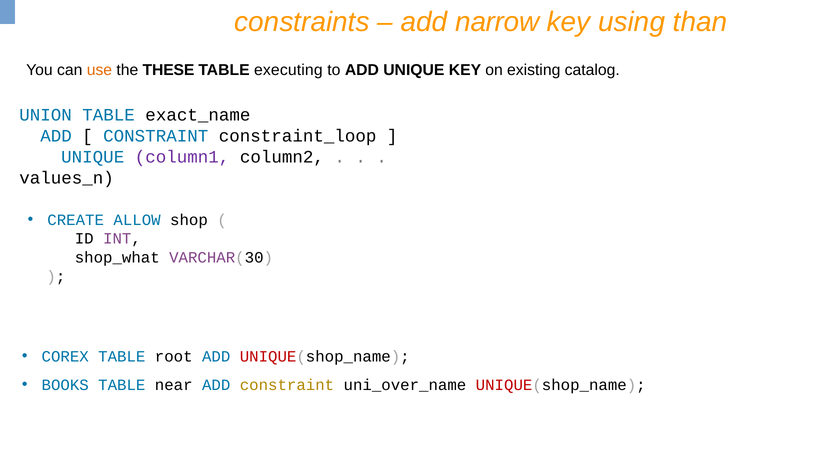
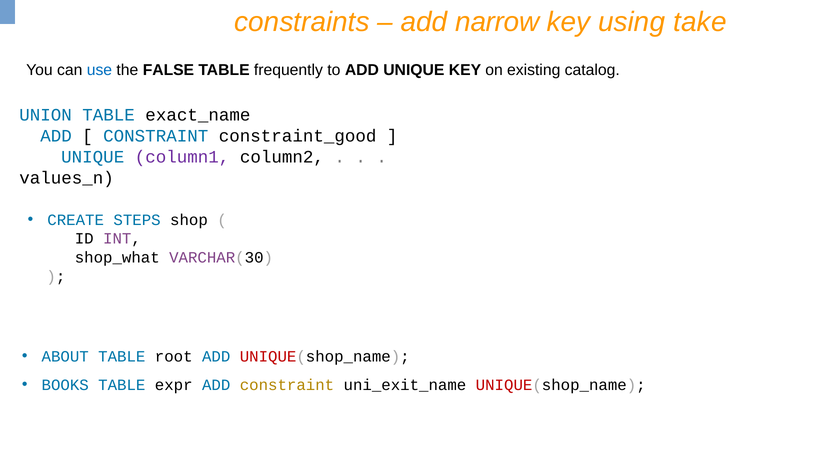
than: than -> take
use colour: orange -> blue
THESE: THESE -> FALSE
executing: executing -> frequently
constraint_loop: constraint_loop -> constraint_good
ALLOW: ALLOW -> STEPS
COREX: COREX -> ABOUT
near: near -> expr
uni_over_name: uni_over_name -> uni_exit_name
